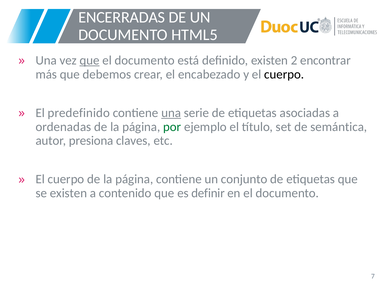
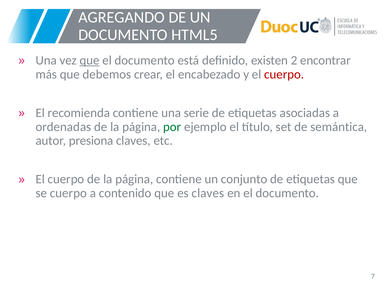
ENCERRADAS: ENCERRADAS -> AGREGANDO
cuerpo at (284, 74) colour: black -> red
predefinido: predefinido -> recomienda
una at (171, 113) underline: present -> none
se existen: existen -> cuerpo
es definir: definir -> claves
